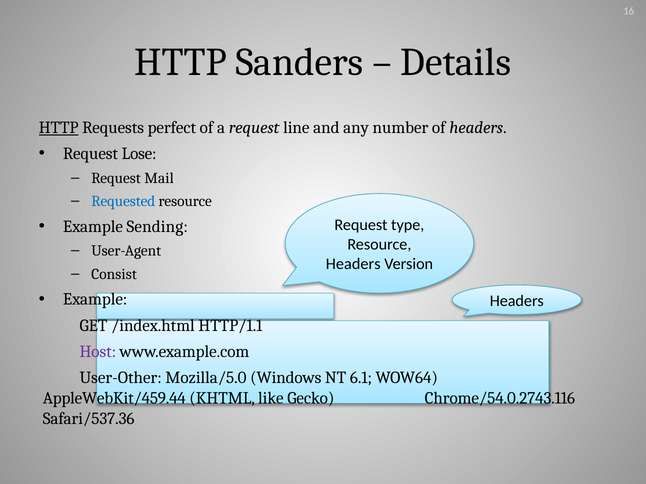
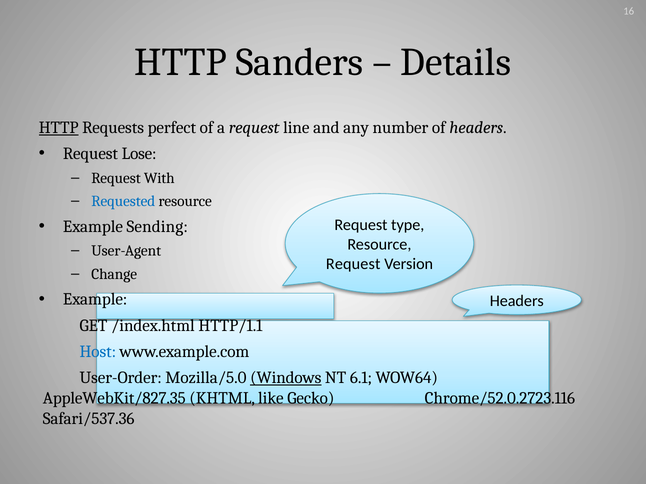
Mail: Mail -> With
Headers at (353, 264): Headers -> Request
Consist: Consist -> Change
Host colour: purple -> blue
User-Other: User-Other -> User-Order
Windows underline: none -> present
AppleWebKit/459.44: AppleWebKit/459.44 -> AppleWebKit/827.35
Chrome/54.0.2743.116: Chrome/54.0.2743.116 -> Chrome/52.0.2723.116
